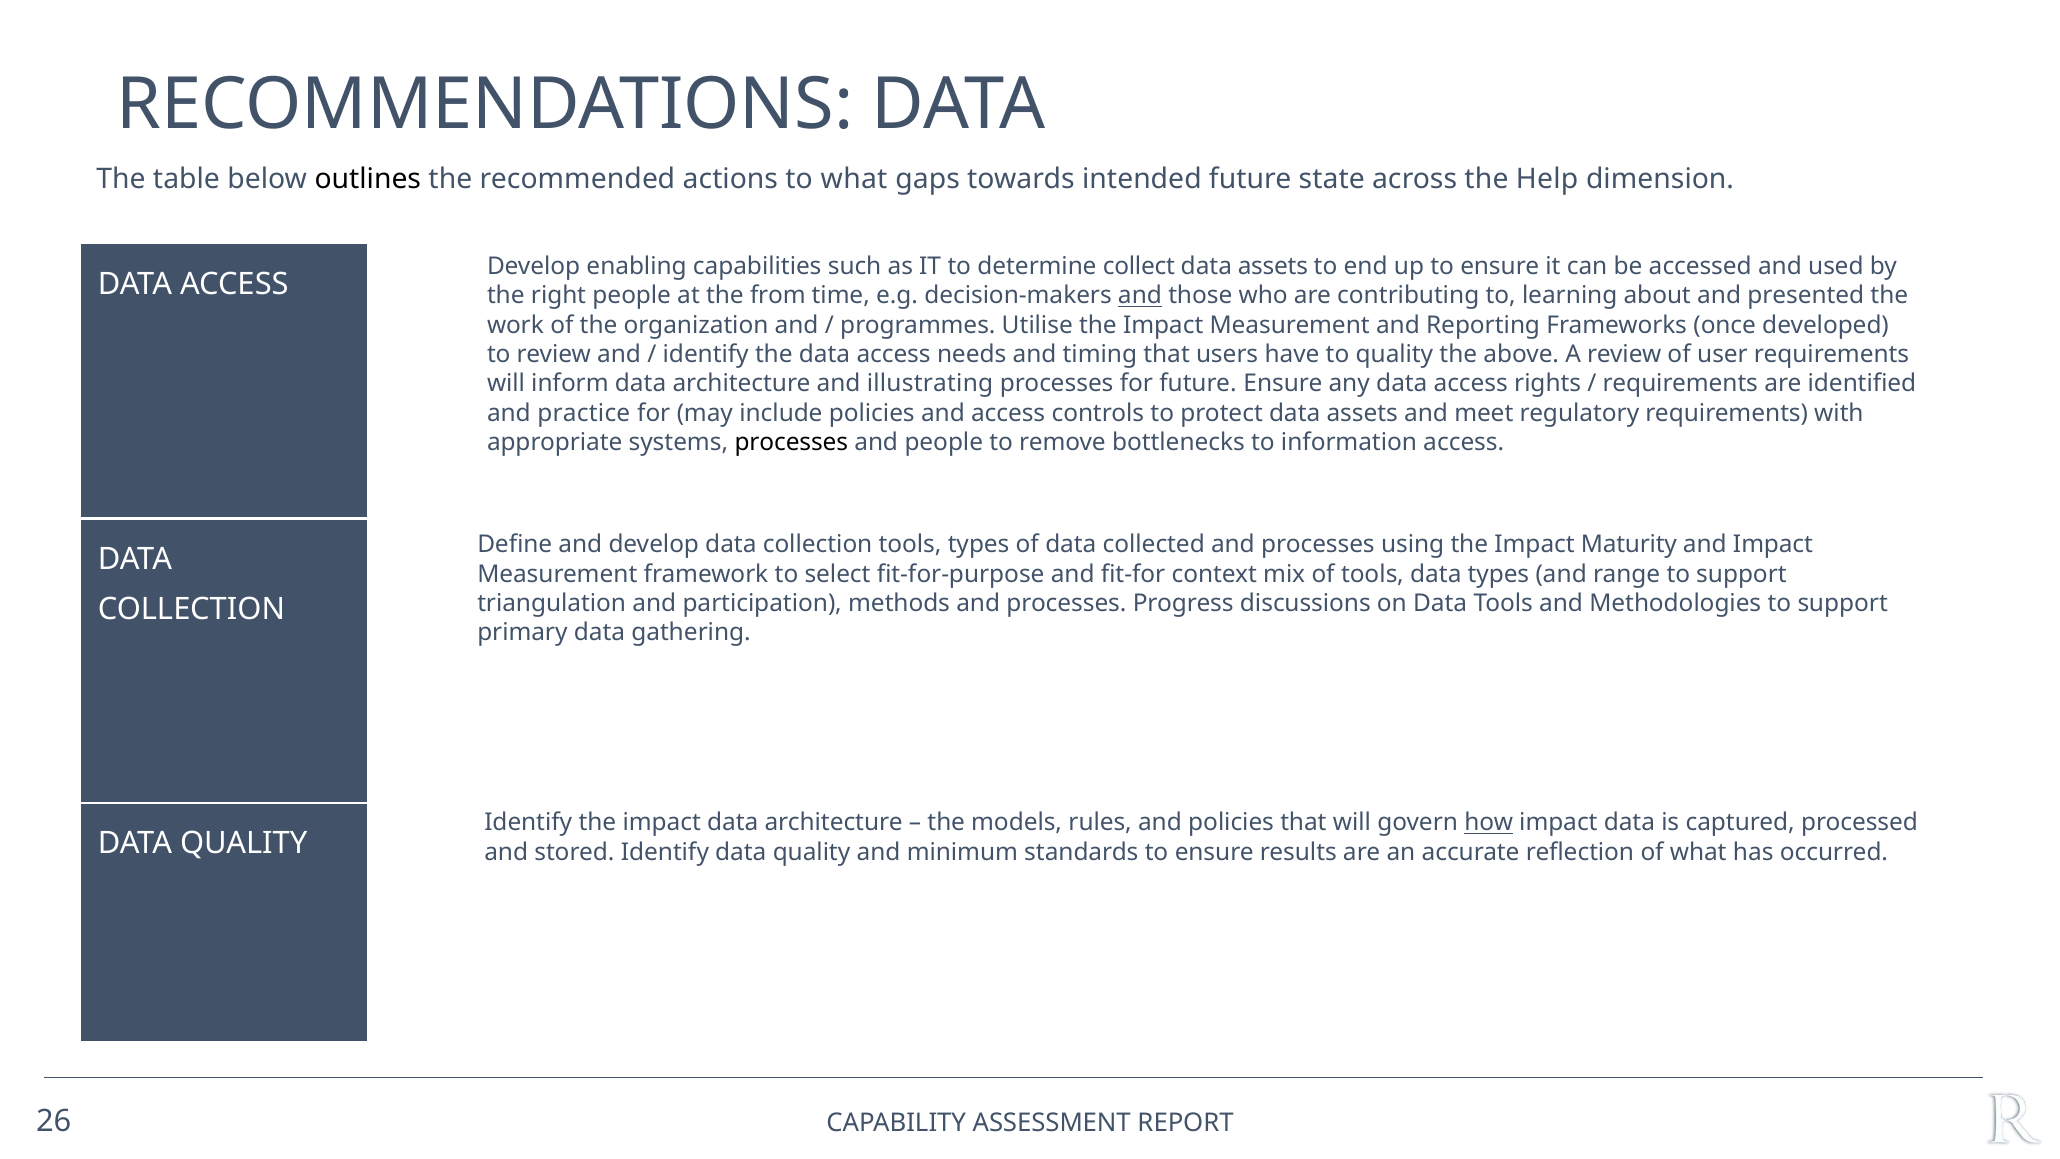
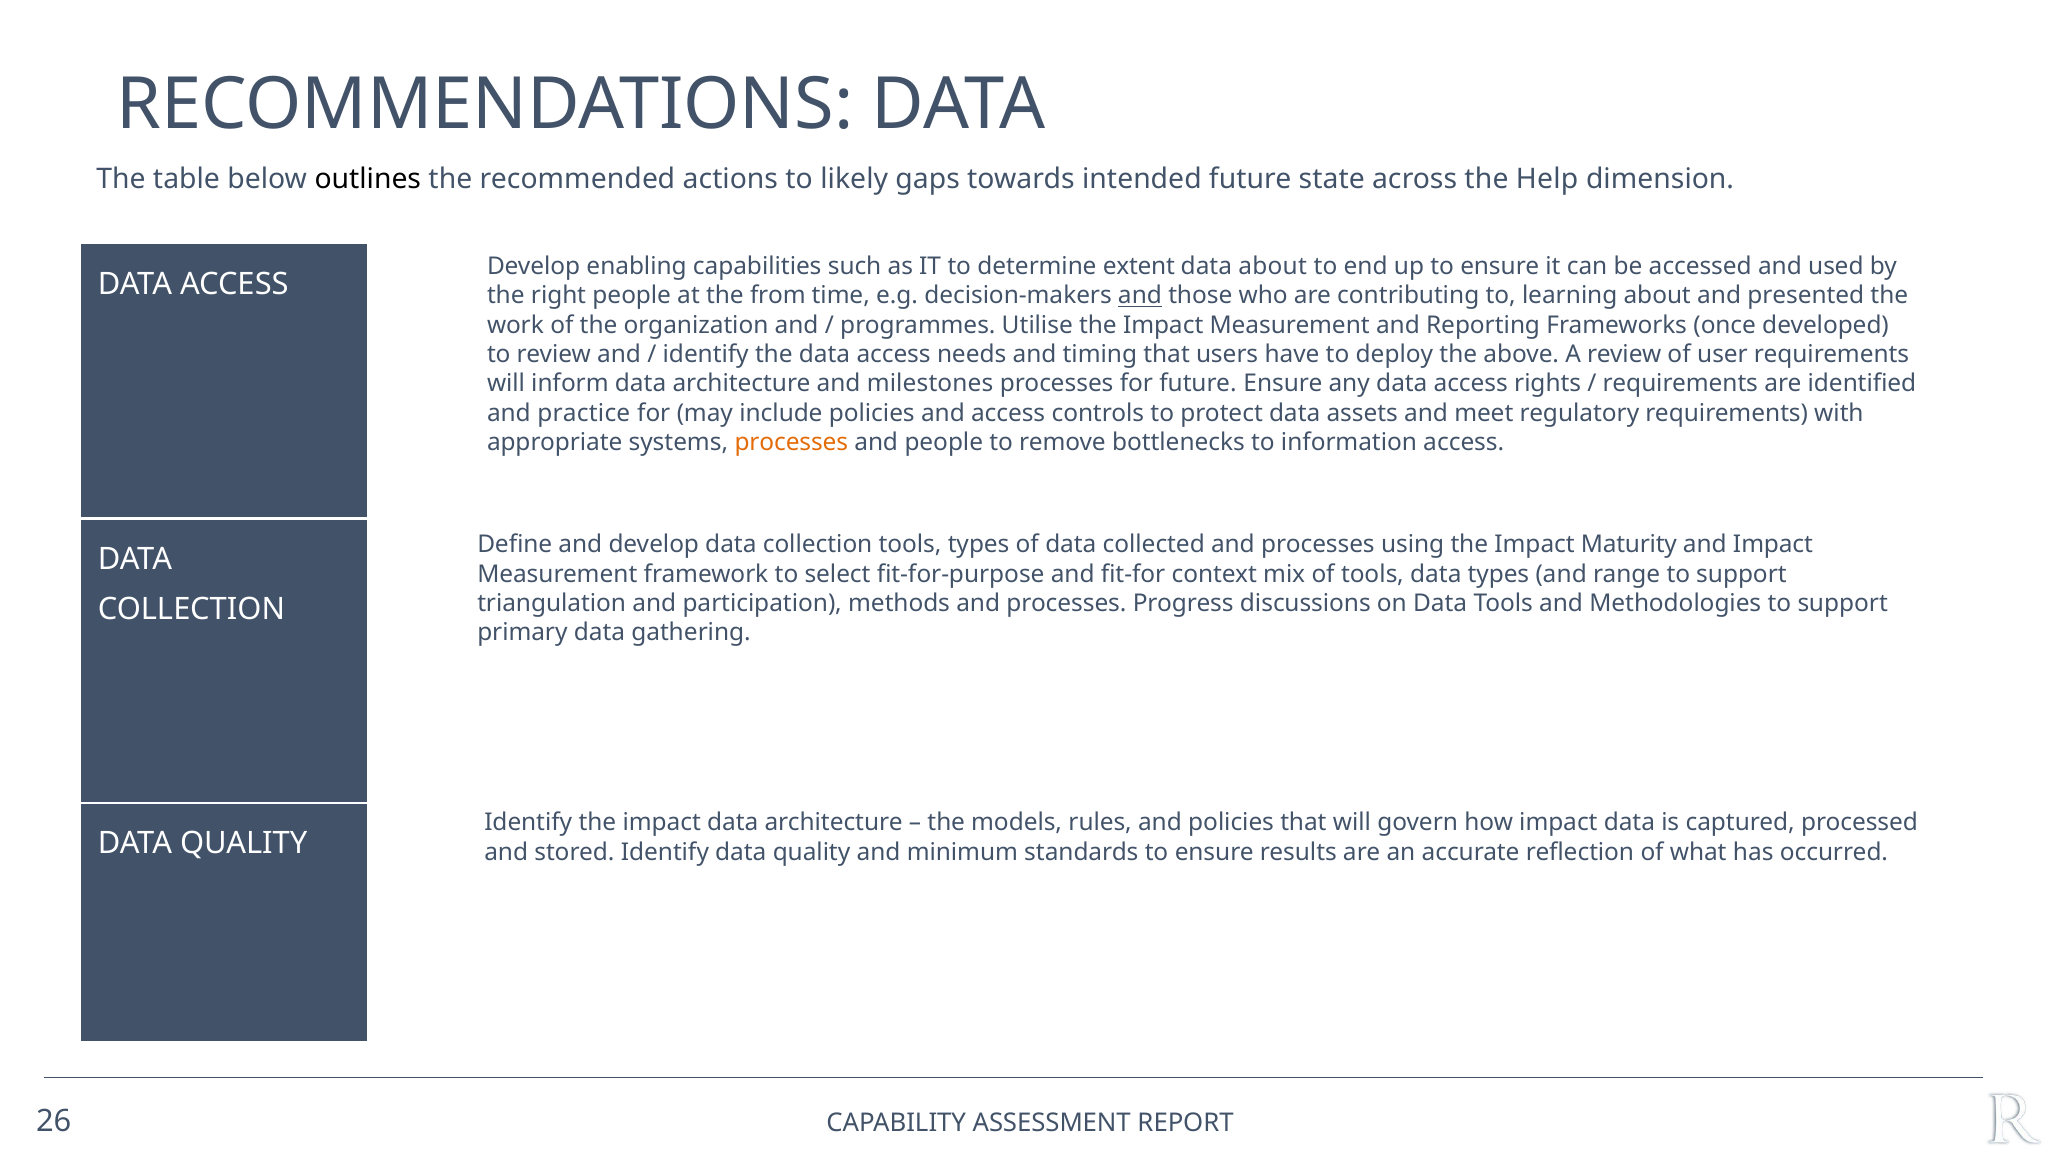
to what: what -> likely
collect: collect -> extent
assets at (1273, 266): assets -> about
to quality: quality -> deploy
illustrating: illustrating -> milestones
processes at (791, 443) colour: black -> orange
how underline: present -> none
